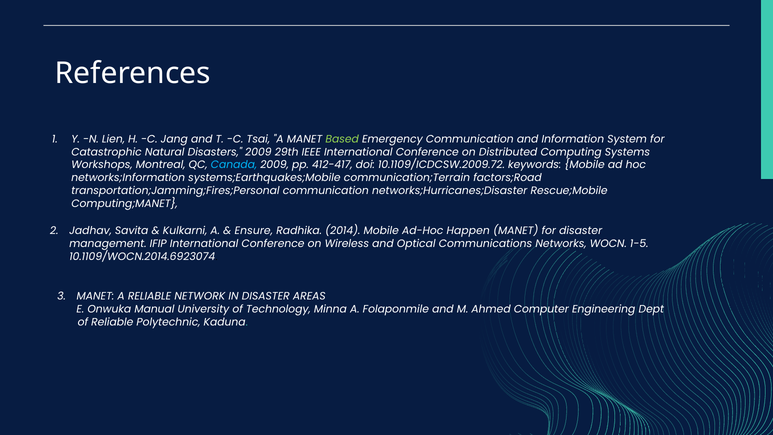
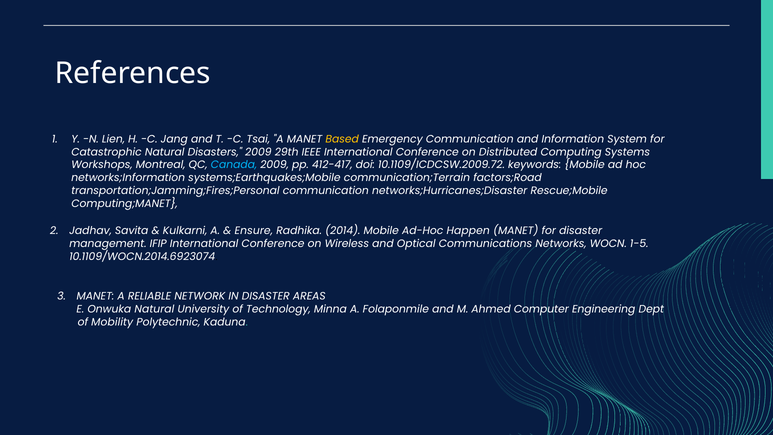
Based colour: light green -> yellow
Onwuka Manual: Manual -> Natural
ofoof Reliable: Reliable -> Mobility
